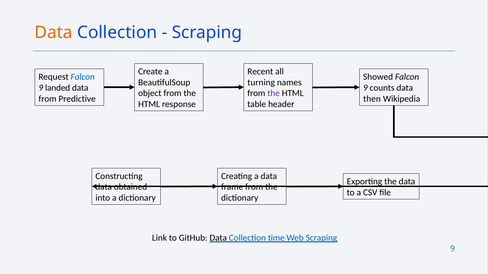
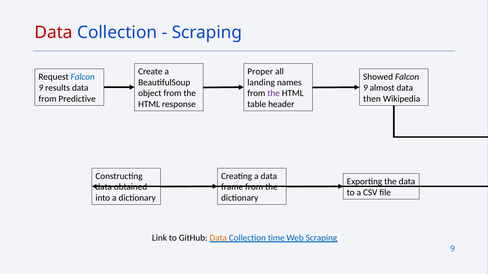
Data at (54, 33) colour: orange -> red
Recent: Recent -> Proper
turning: turning -> landing
landed: landed -> results
counts: counts -> almost
Data at (218, 238) colour: black -> orange
